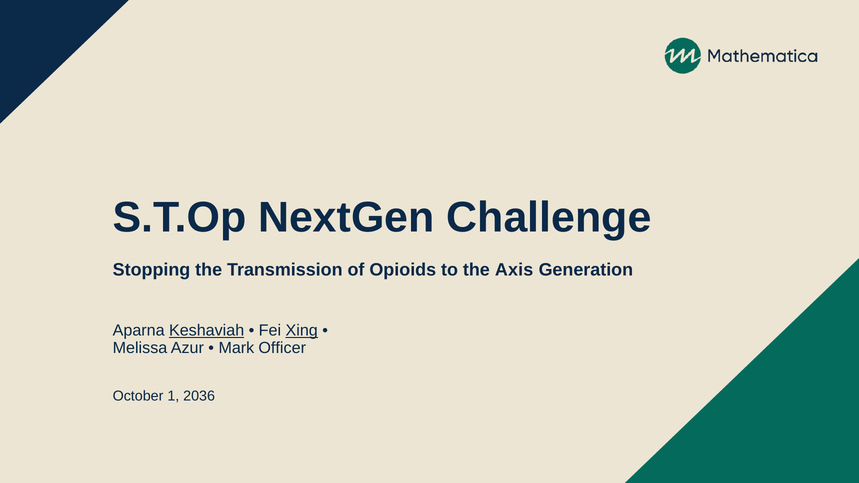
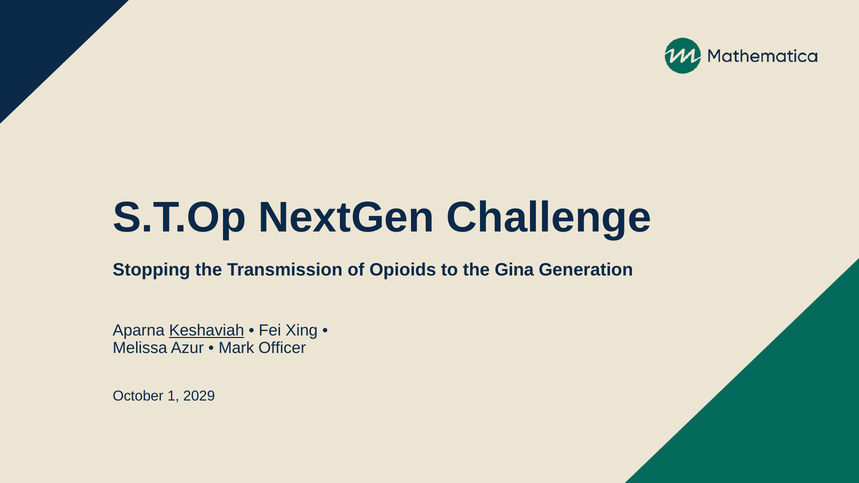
Axis: Axis -> Gina
Xing underline: present -> none
2036: 2036 -> 2029
